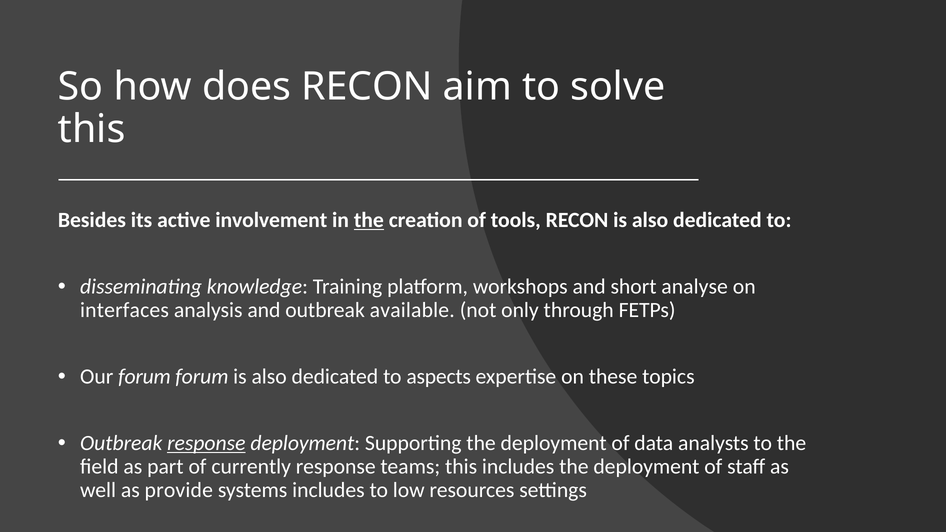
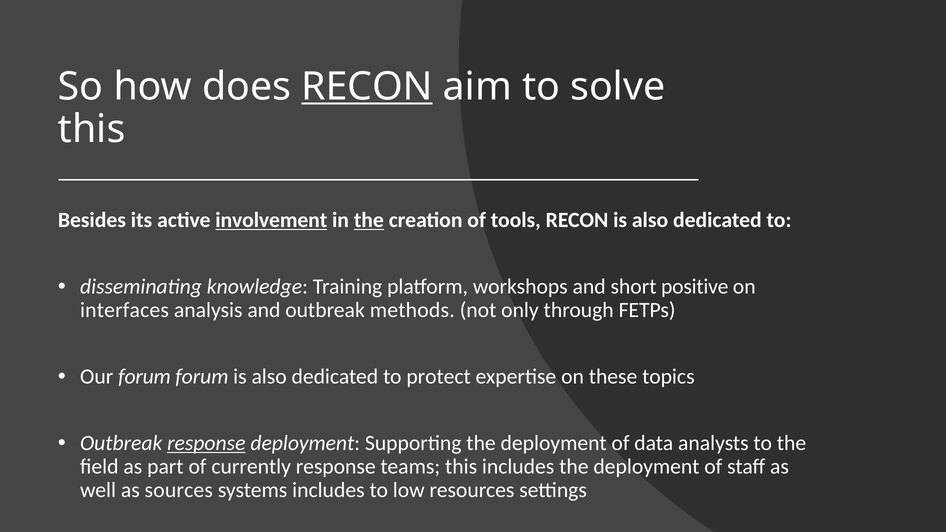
RECON at (367, 87) underline: none -> present
involvement underline: none -> present
analyse: analyse -> positive
available: available -> methods
aspects: aspects -> protect
provide: provide -> sources
